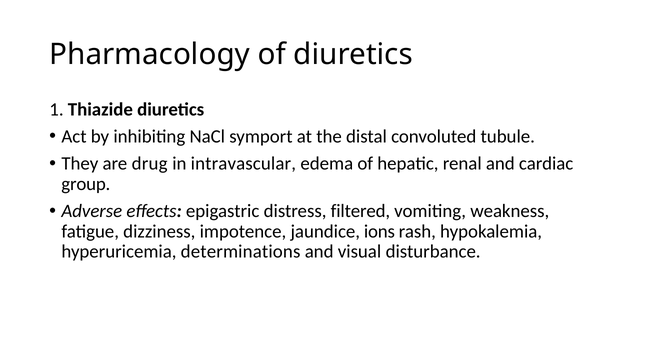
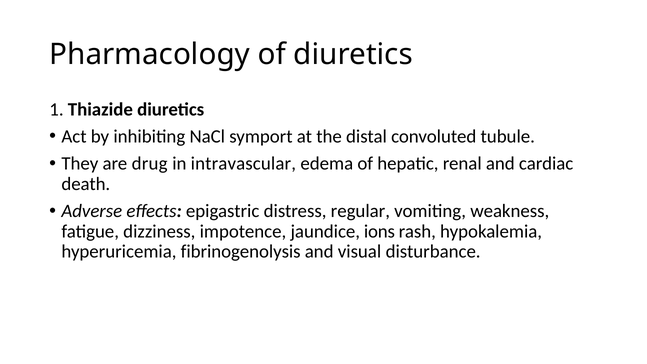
group: group -> death
filtered: filtered -> regular
determinations: determinations -> fibrinogenolysis
